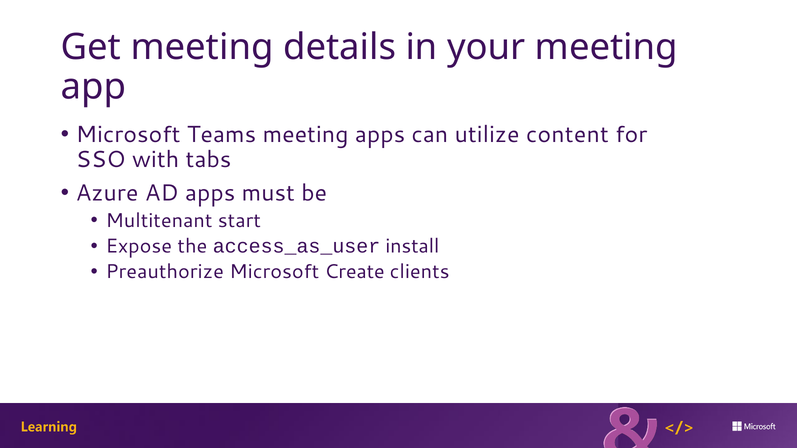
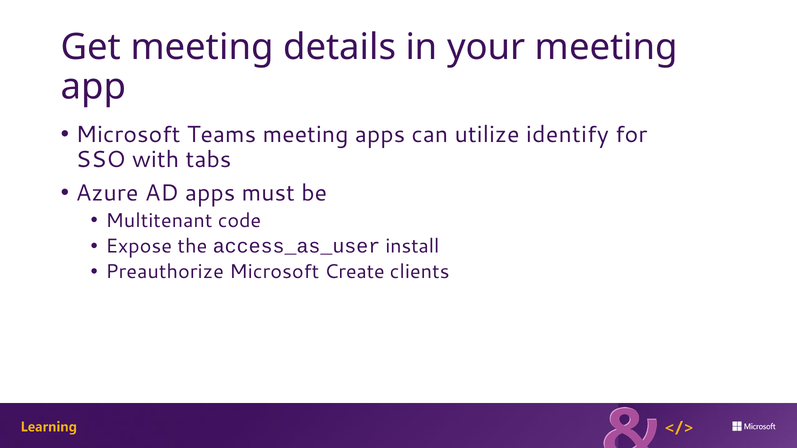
content: content -> identify
start: start -> code
